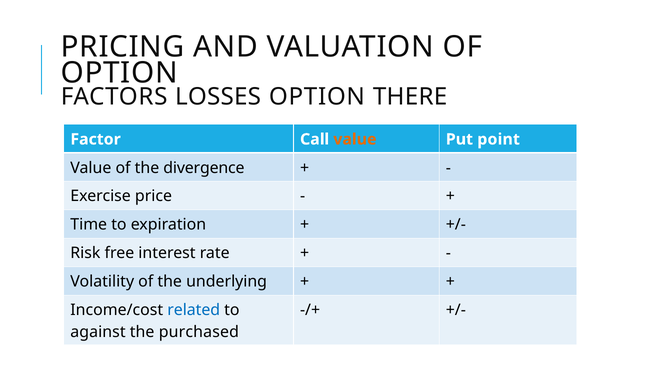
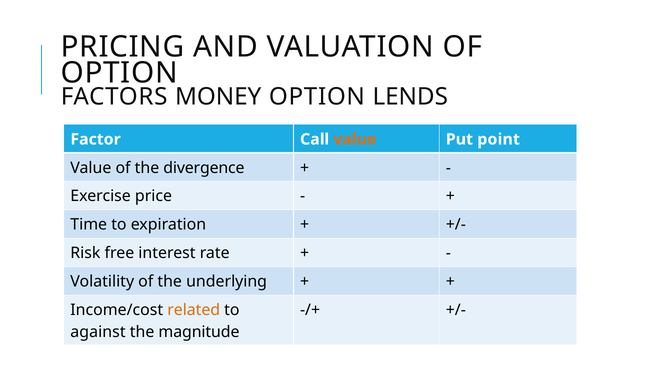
LOSSES: LOSSES -> MONEY
THERE: THERE -> LENDS
related colour: blue -> orange
purchased: purchased -> magnitude
